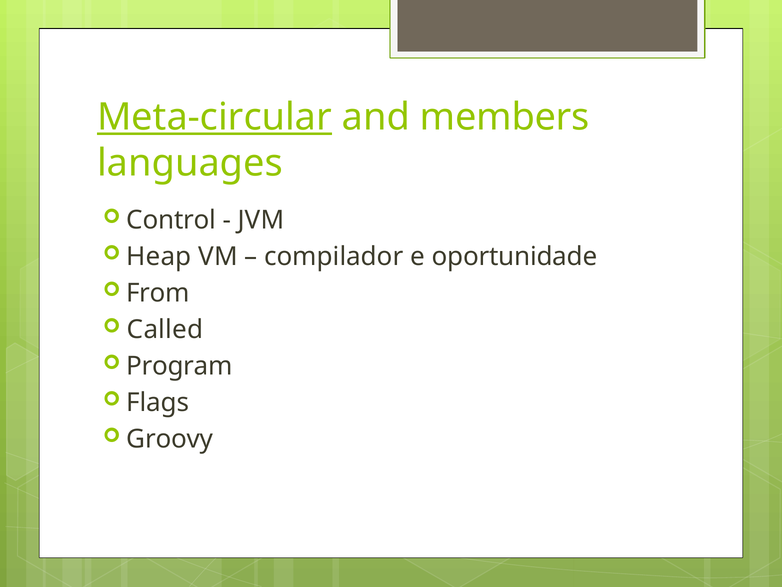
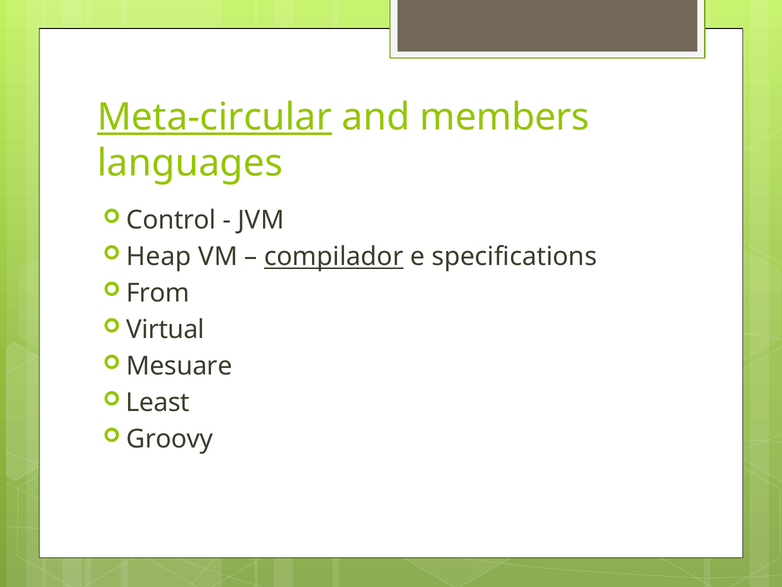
compilador underline: none -> present
oportunidade: oportunidade -> specifications
Called: Called -> Virtual
Program: Program -> Mesuare
Flags: Flags -> Least
